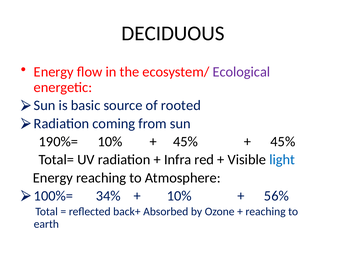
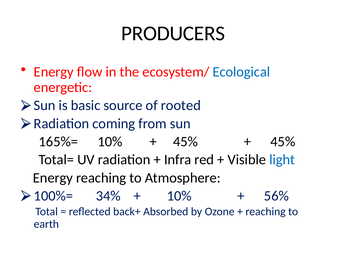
DECIDUOUS: DECIDUOUS -> PRODUCERS
Ecological colour: purple -> blue
190%=: 190%= -> 165%=
